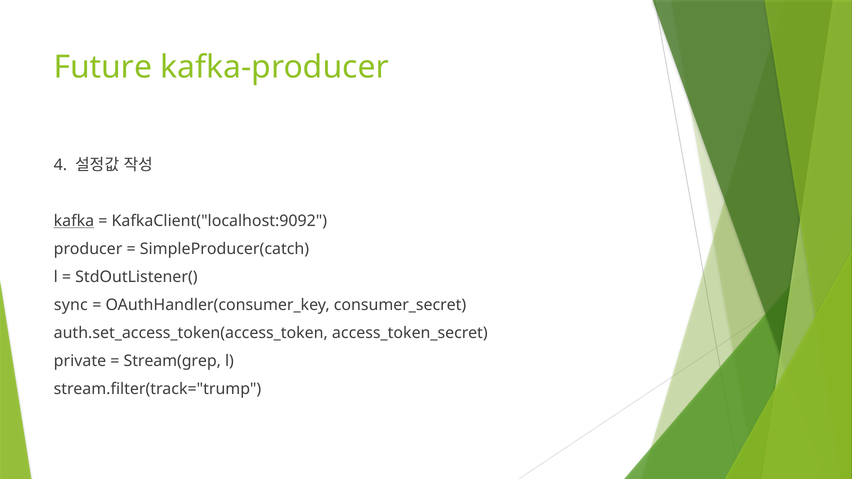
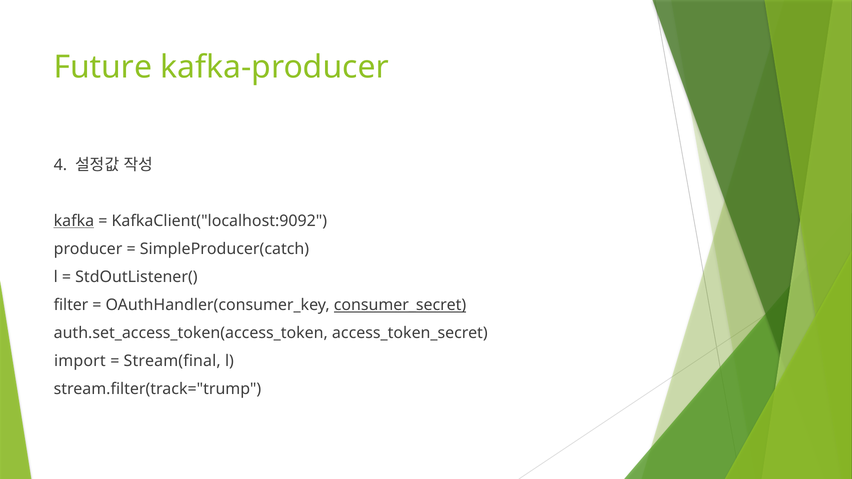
sync: sync -> filter
consumer_secret underline: none -> present
private: private -> import
Stream(grep: Stream(grep -> Stream(final
